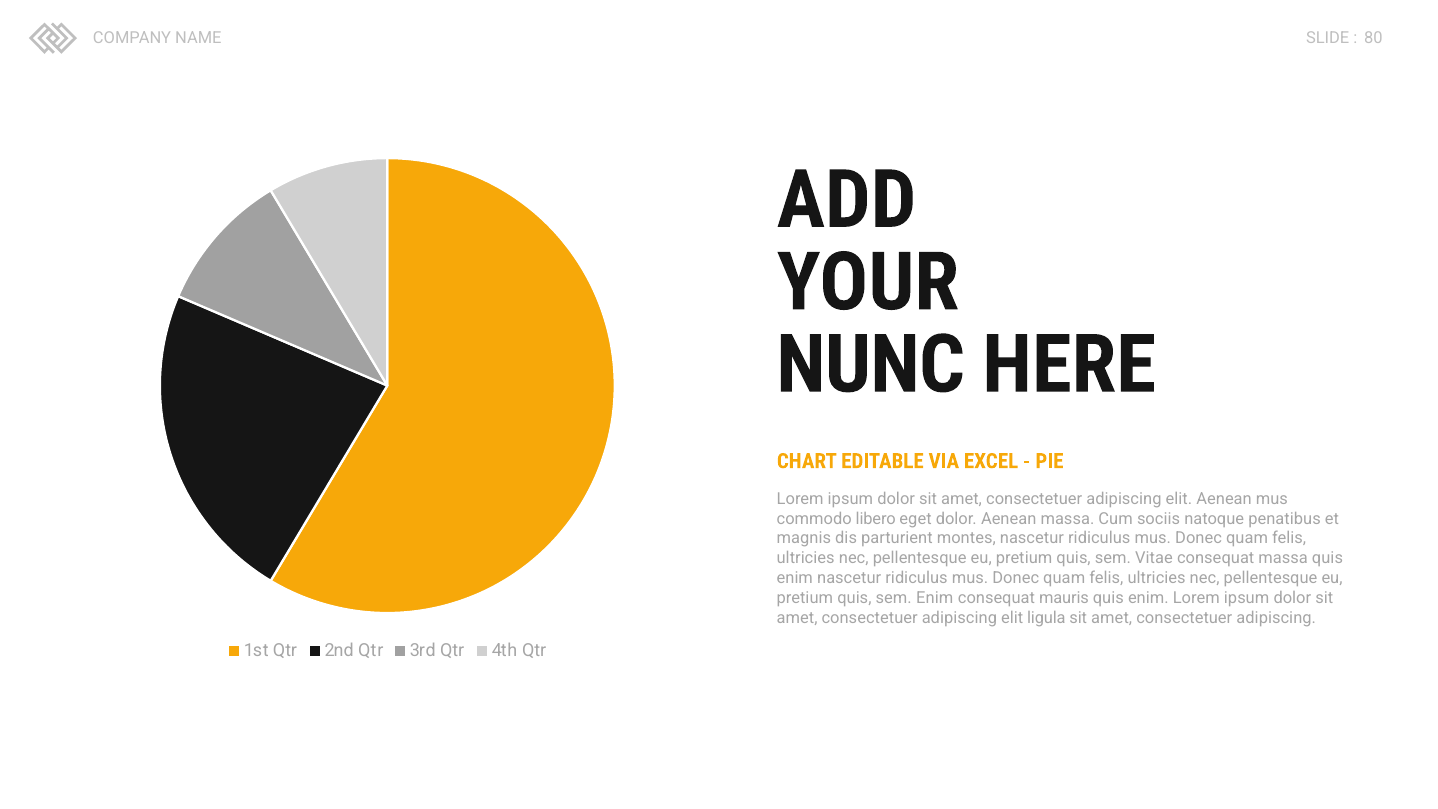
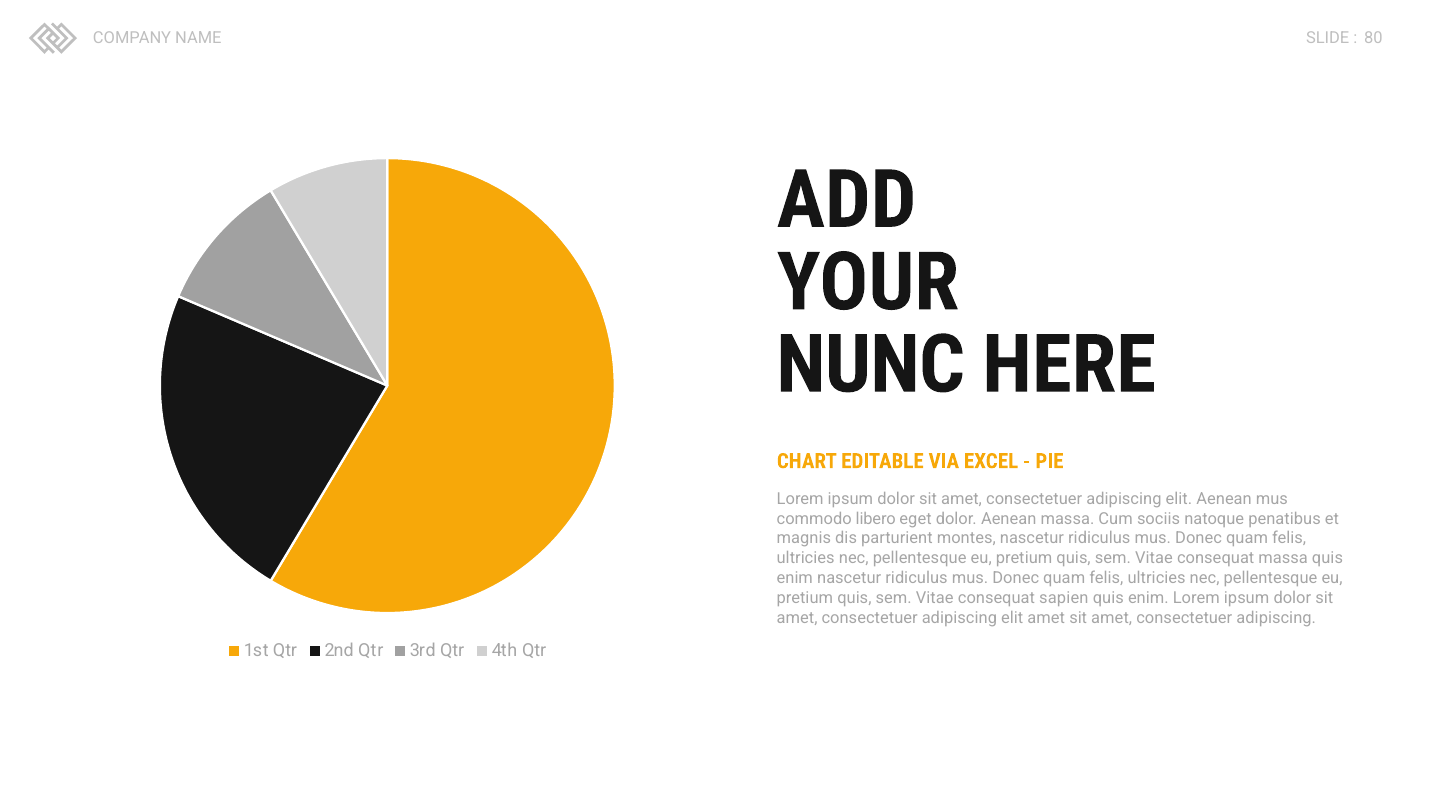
Enim at (935, 598): Enim -> Vitae
mauris: mauris -> sapien
elit ligula: ligula -> amet
